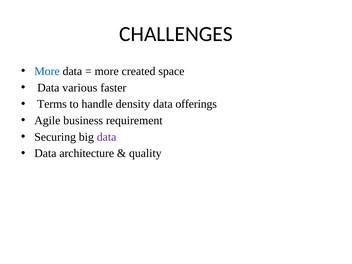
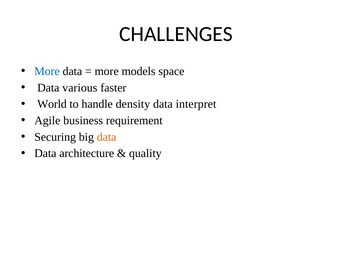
created: created -> models
Terms: Terms -> World
offerings: offerings -> interpret
data at (107, 137) colour: purple -> orange
